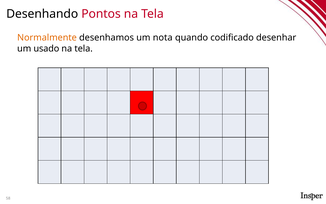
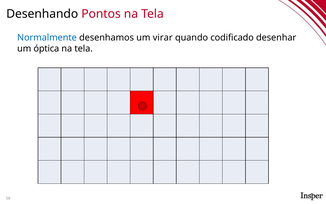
Normalmente colour: orange -> blue
nota: nota -> virar
usado: usado -> óptica
